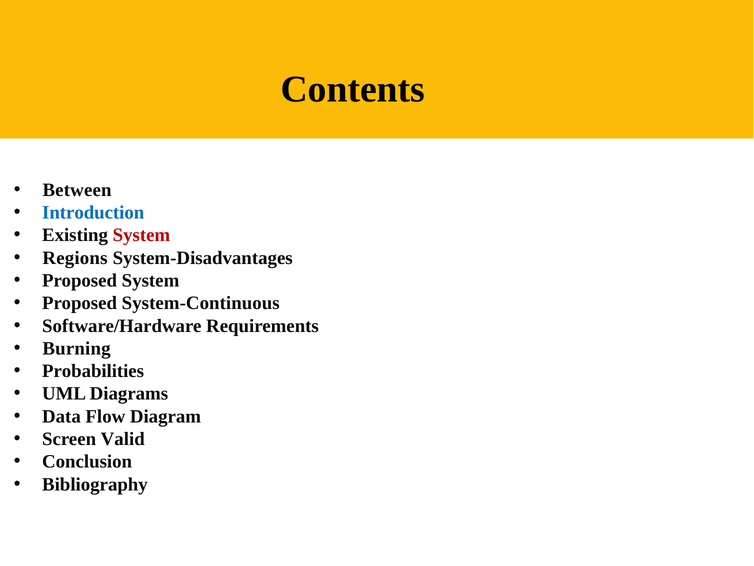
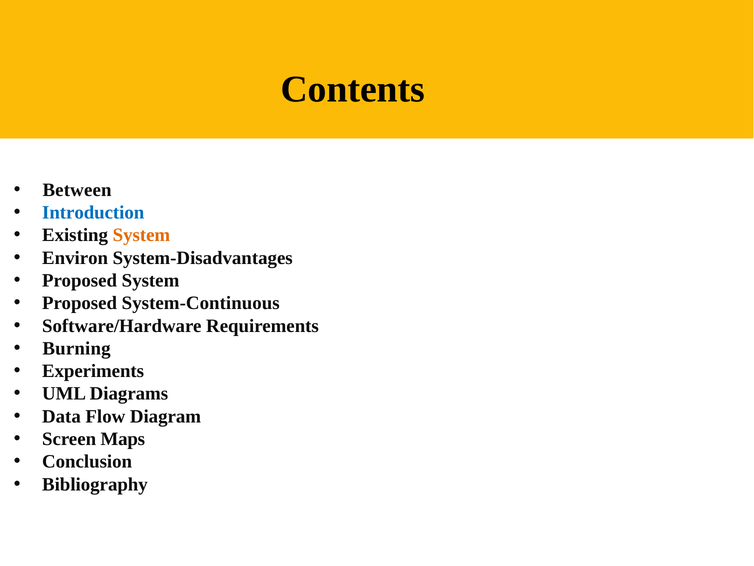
System at (141, 235) colour: red -> orange
Regions: Regions -> Environ
Probabilities: Probabilities -> Experiments
Valid: Valid -> Maps
